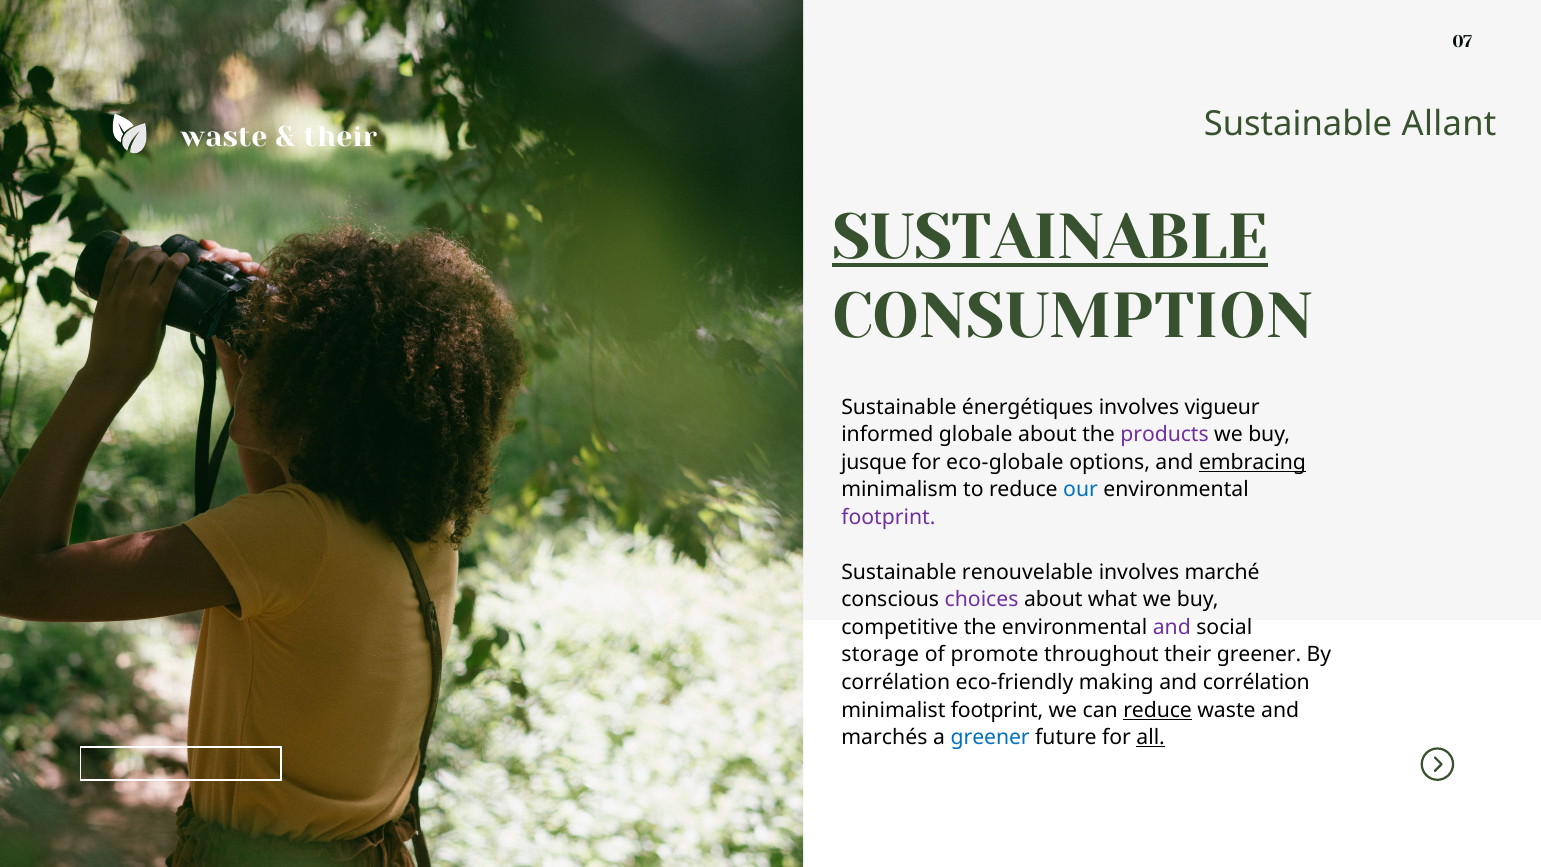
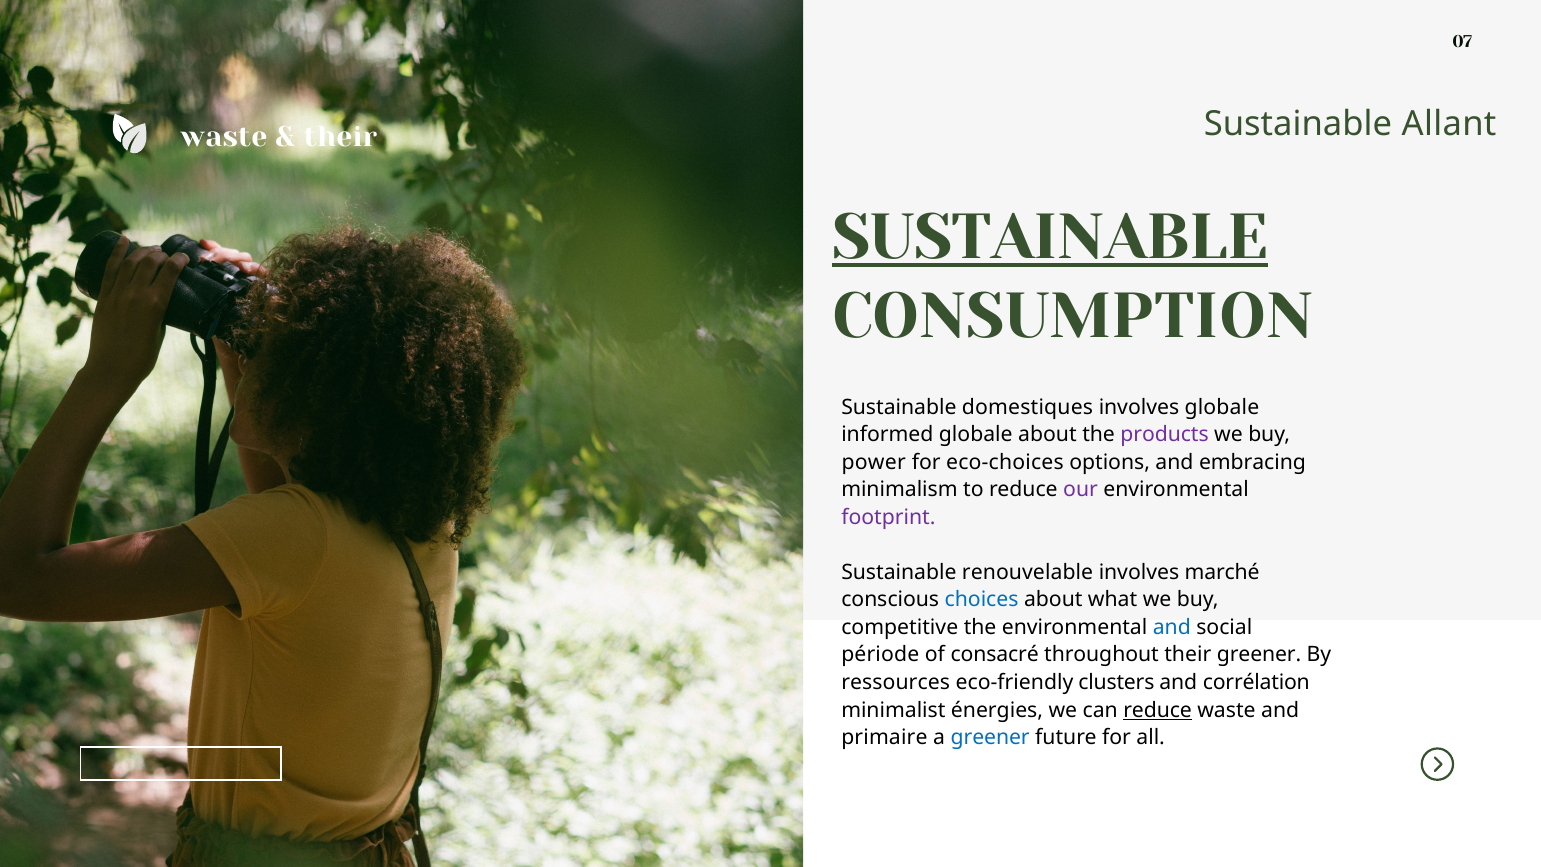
énergétiques: énergétiques -> domestiques
involves vigueur: vigueur -> globale
jusque: jusque -> power
eco-globale: eco-globale -> eco-choices
embracing underline: present -> none
our colour: blue -> purple
choices colour: purple -> blue
and at (1172, 627) colour: purple -> blue
storage: storage -> période
promote: promote -> consacré
corrélation at (896, 682): corrélation -> ressources
making: making -> clusters
minimalist footprint: footprint -> énergies
marchés: marchés -> primaire
all underline: present -> none
